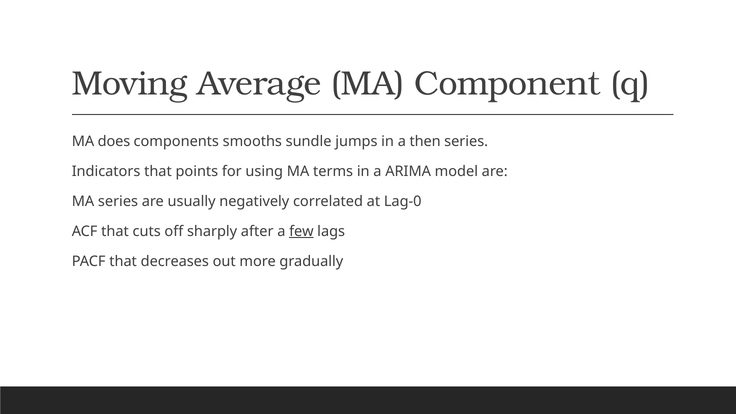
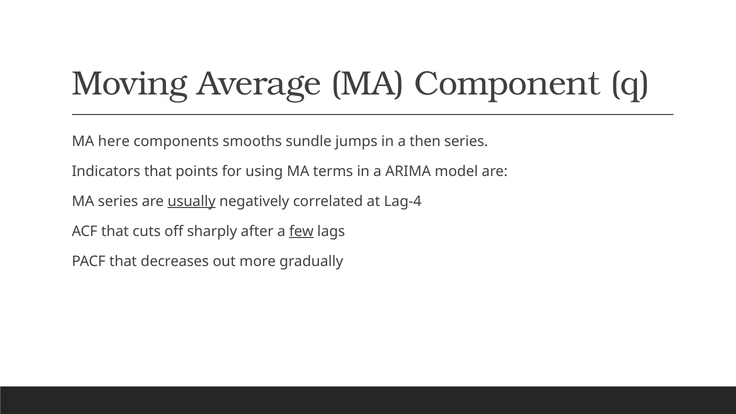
does: does -> here
usually underline: none -> present
Lag-0: Lag-0 -> Lag-4
